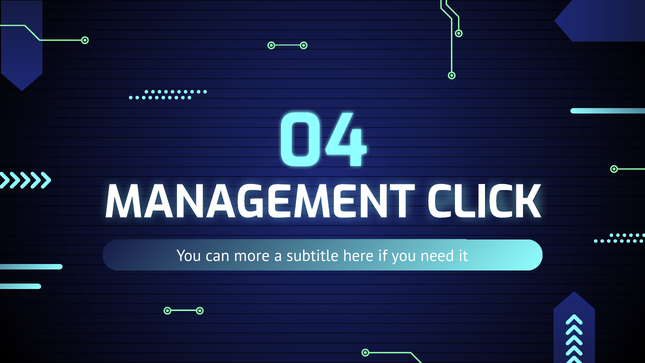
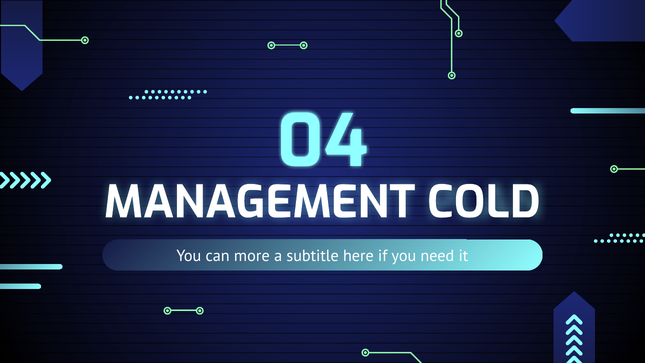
CLICK: CLICK -> COLD
